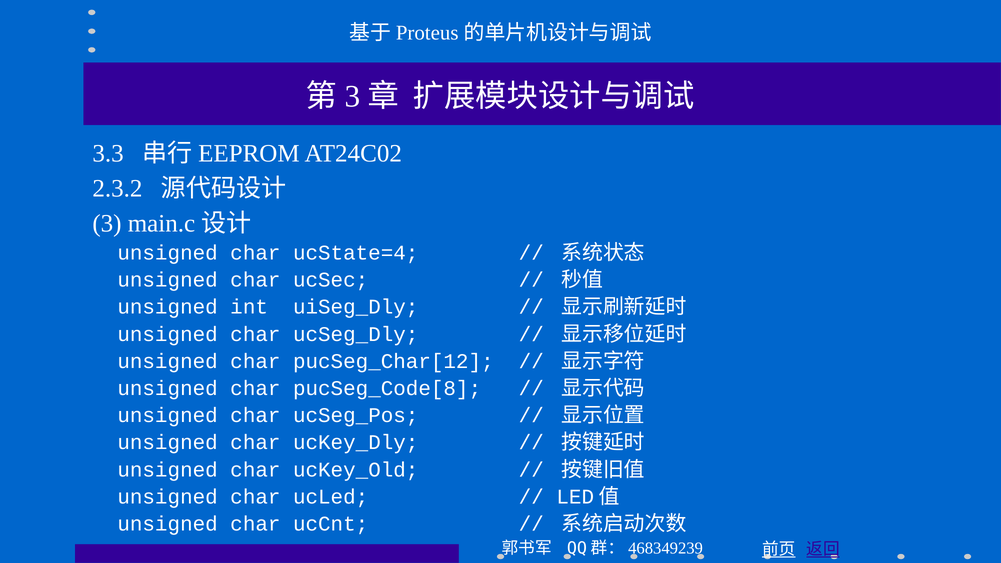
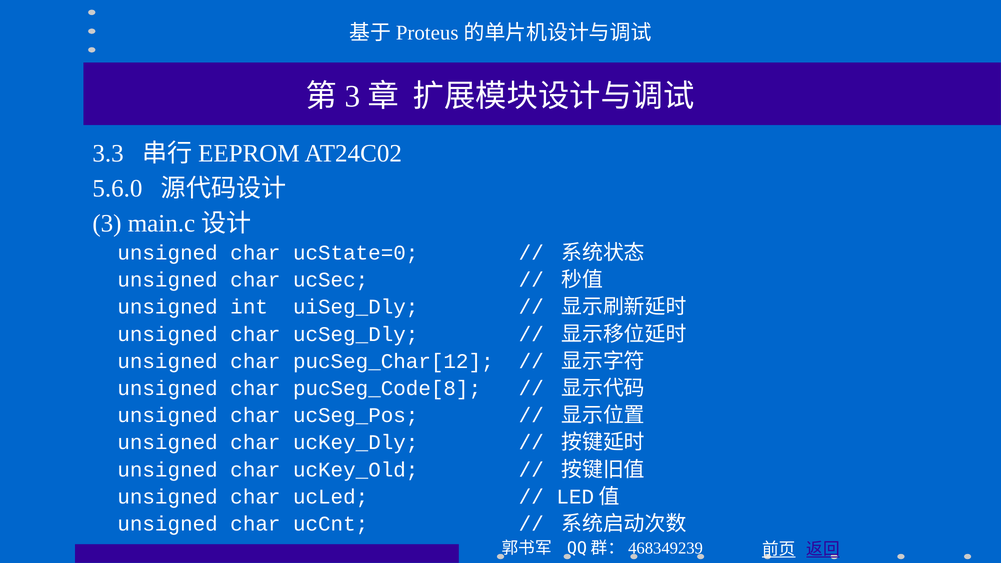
2.3.2: 2.3.2 -> 5.6.0
ucState=4: ucState=4 -> ucState=0
